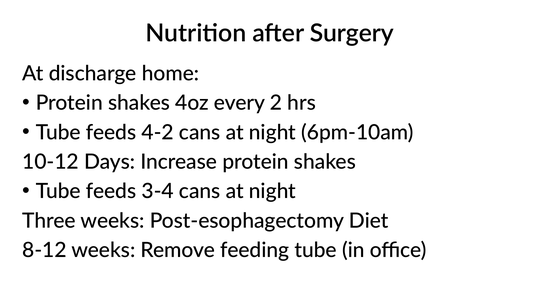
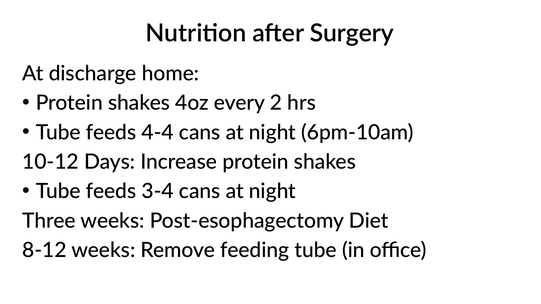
4-2: 4-2 -> 4-4
